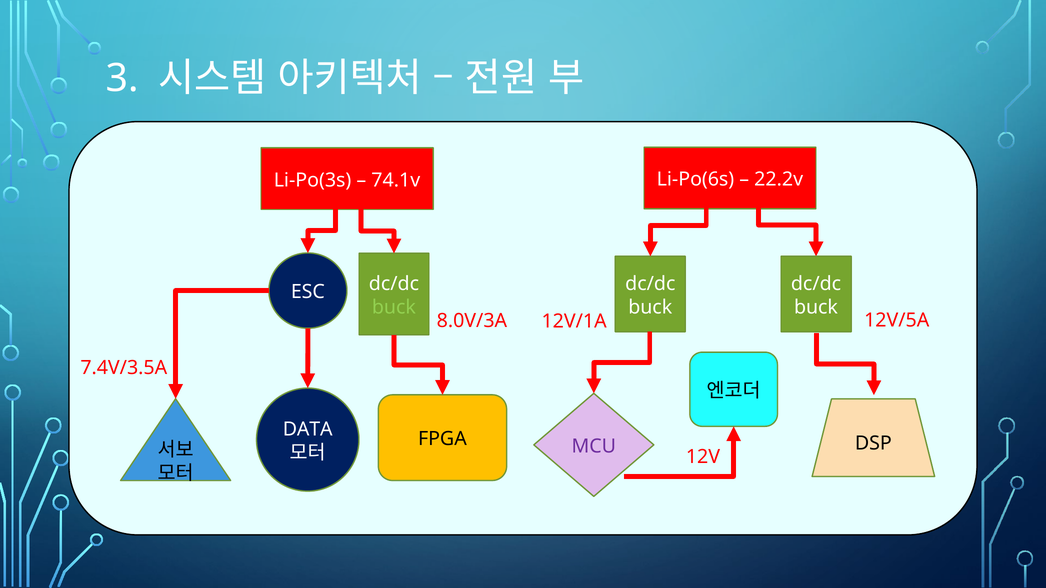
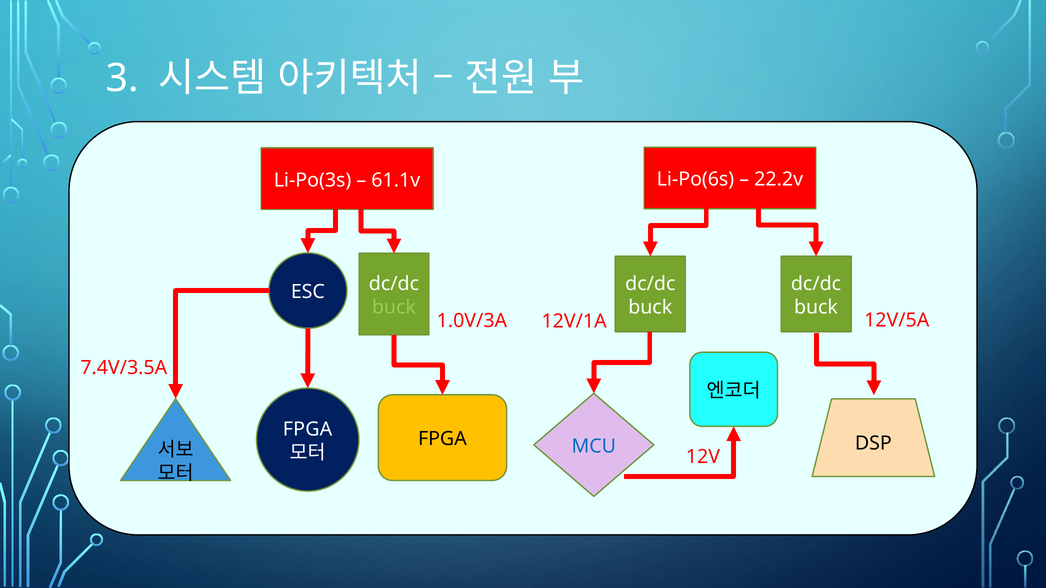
74.1v: 74.1v -> 61.1v
8.0V/3A: 8.0V/3A -> 1.0V/3A
DATA at (308, 430): DATA -> FPGA
MCU colour: purple -> blue
